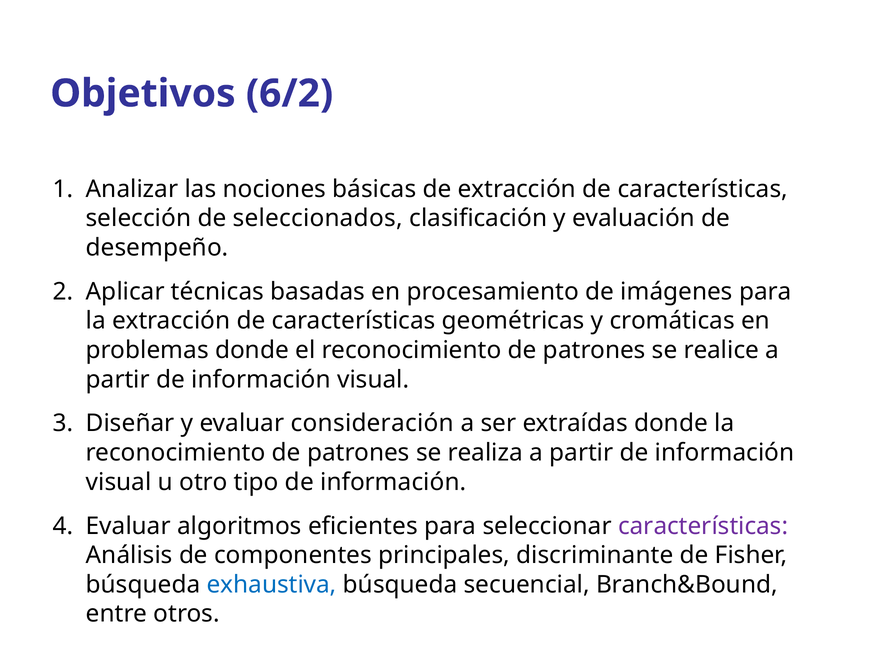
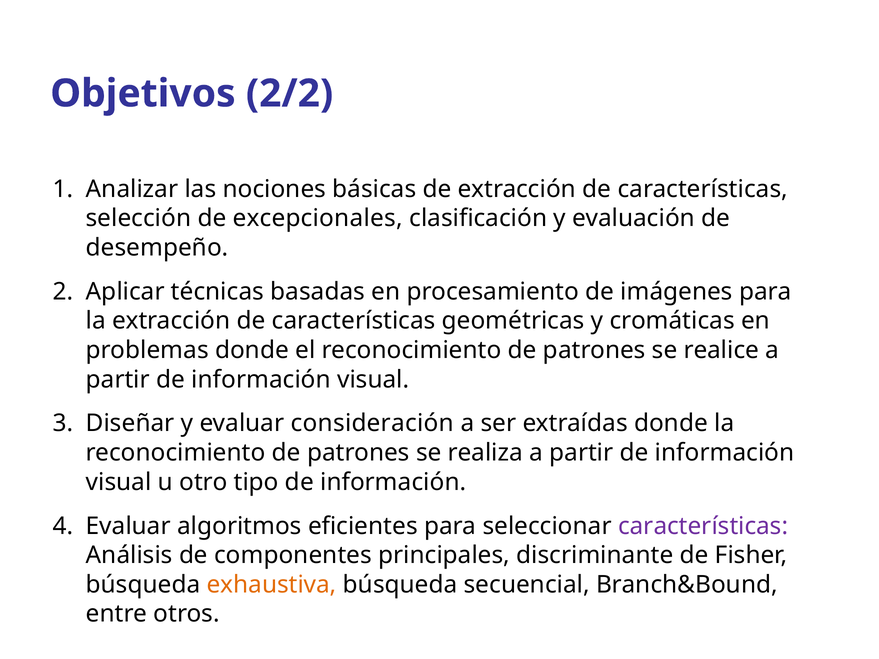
6/2: 6/2 -> 2/2
seleccionados: seleccionados -> excepcionales
exhaustiva colour: blue -> orange
